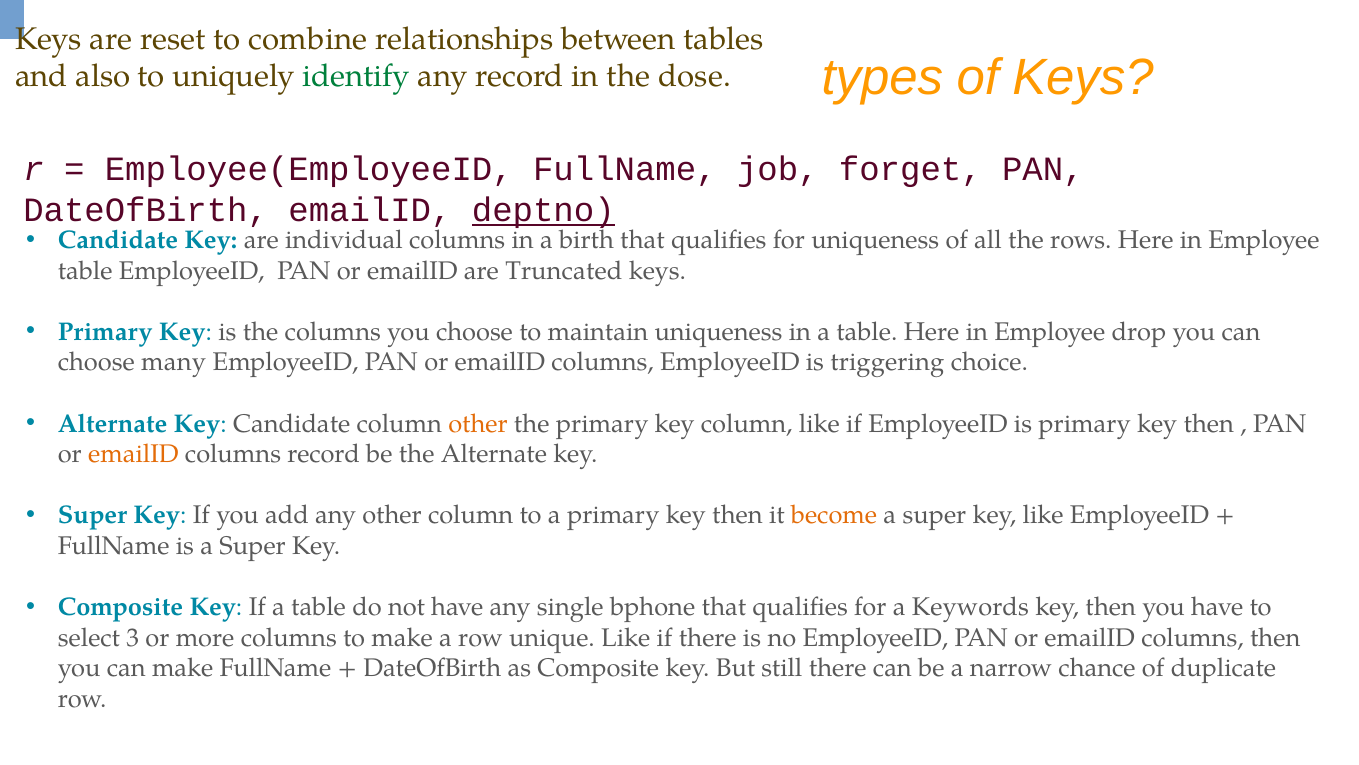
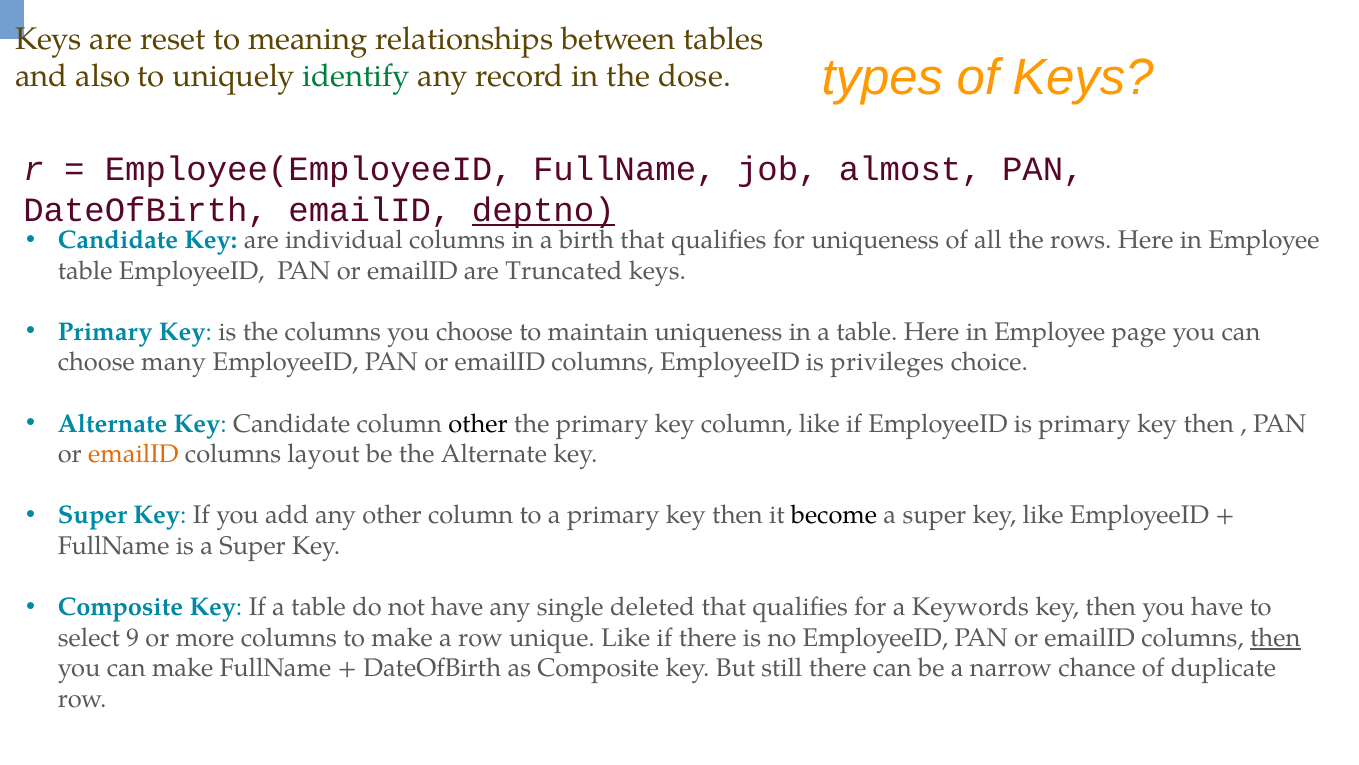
combine: combine -> meaning
forget: forget -> almost
drop: drop -> page
triggering: triggering -> privileges
other at (478, 423) colour: orange -> black
columns record: record -> layout
become colour: orange -> black
bphone: bphone -> deleted
3: 3 -> 9
then at (1275, 637) underline: none -> present
